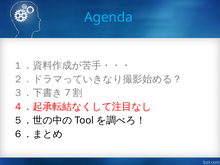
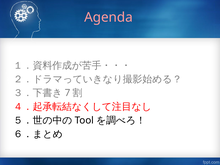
Agenda colour: light blue -> pink
